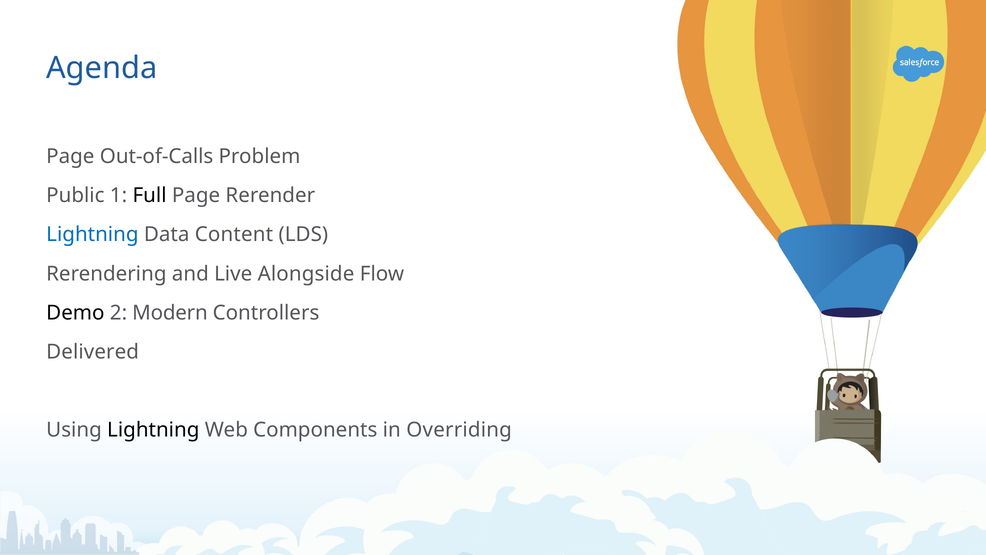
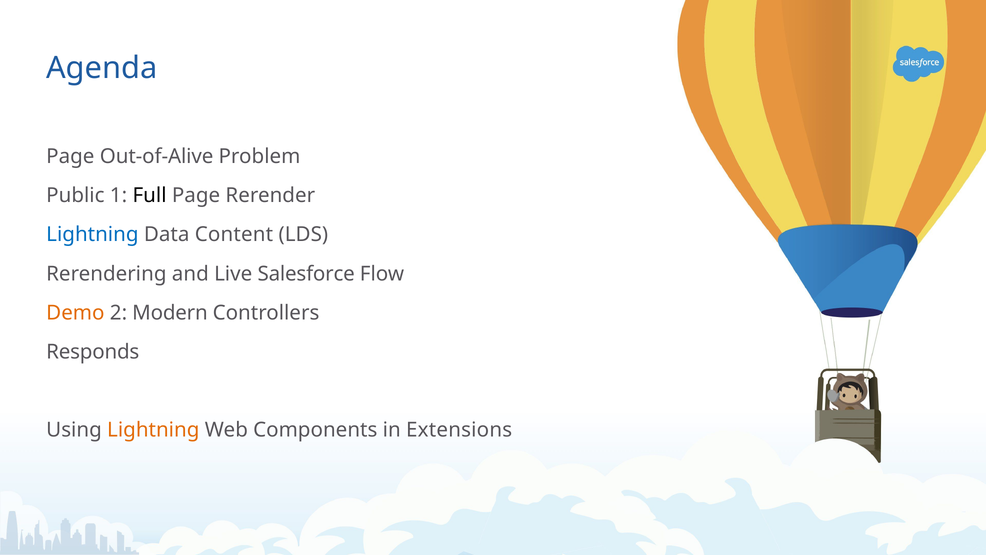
Out-of-Calls: Out-of-Calls -> Out-of-Alive
Alongside: Alongside -> Salesforce
Demo colour: black -> orange
Delivered: Delivered -> Responds
Lightning at (153, 430) colour: black -> orange
Overriding: Overriding -> Extensions
